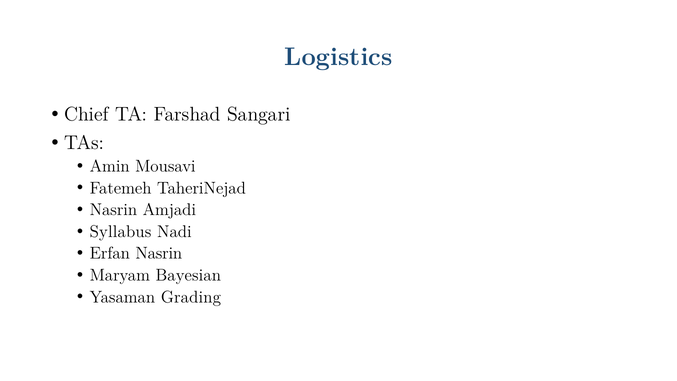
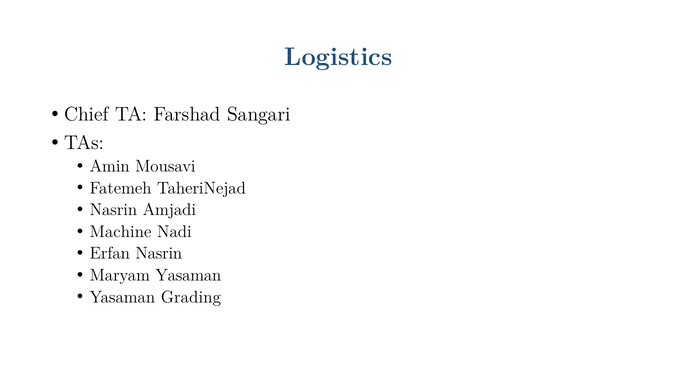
Syllabus: Syllabus -> Machine
Maryam Bayesian: Bayesian -> Yasaman
